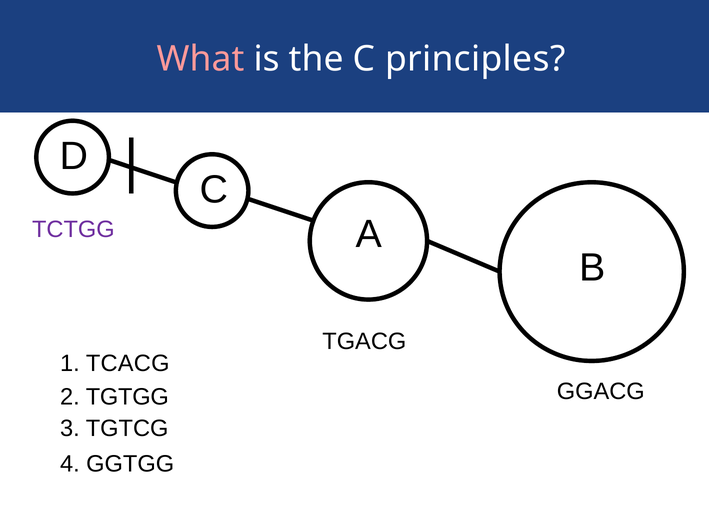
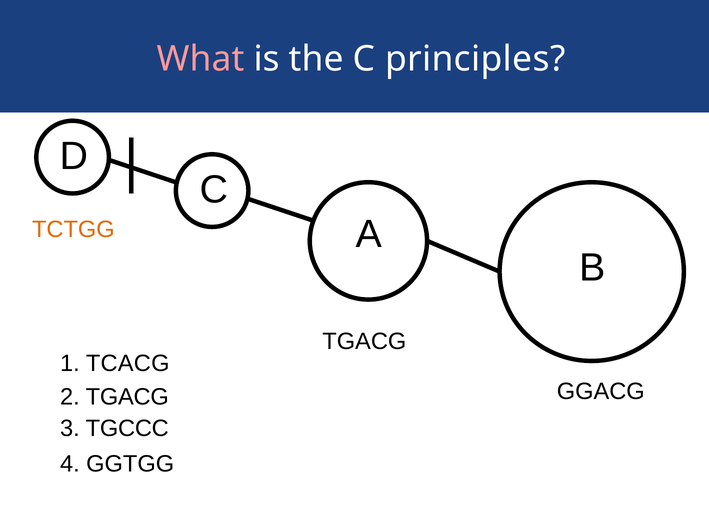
TCTGG colour: purple -> orange
2 TGTGG: TGTGG -> TGACG
TGTCG: TGTCG -> TGCCC
